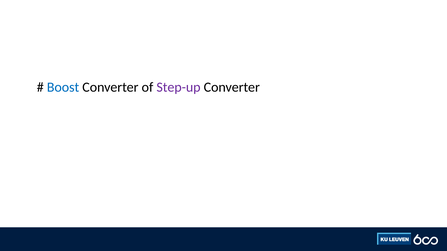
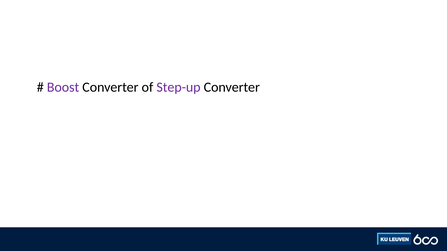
Boost colour: blue -> purple
